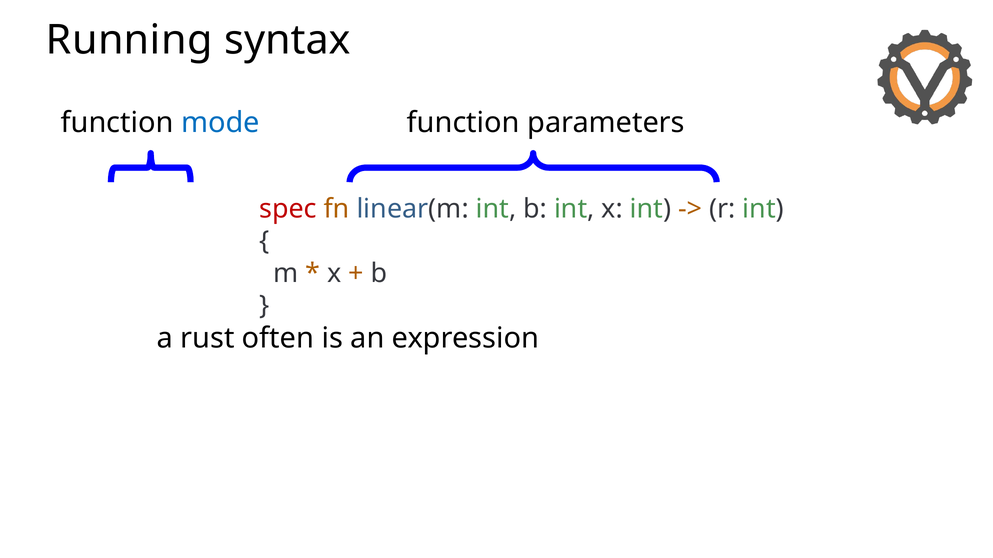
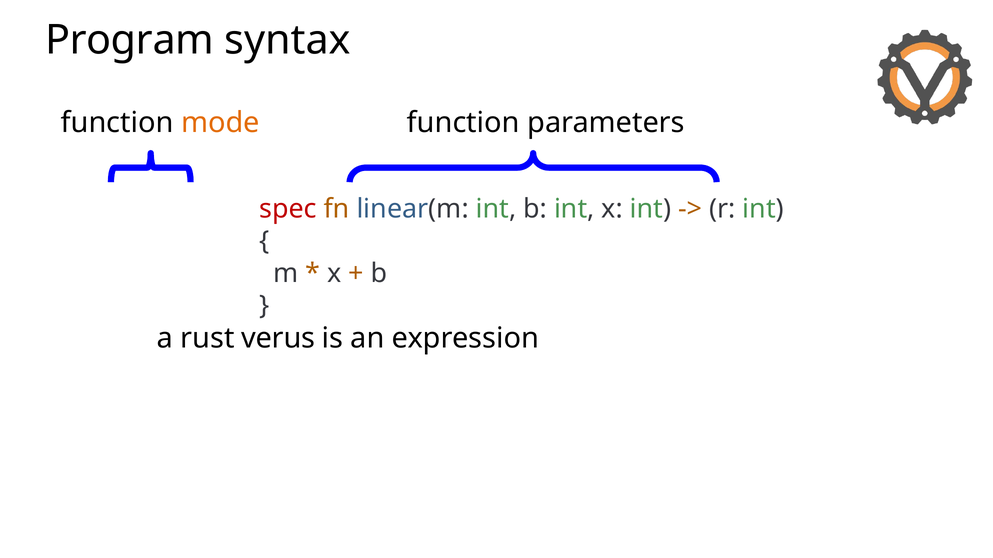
Running: Running -> Program
mode colour: blue -> orange
often: often -> verus
